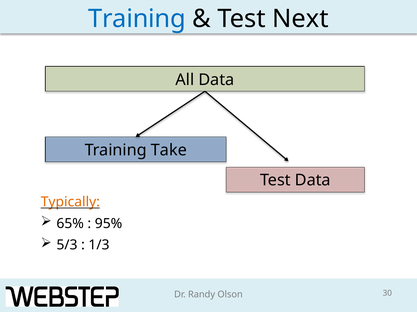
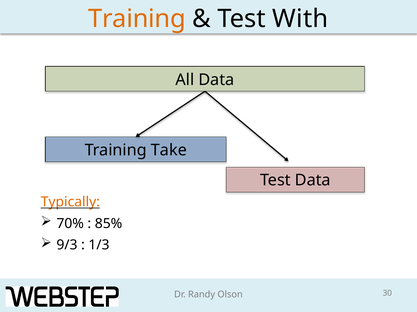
Training at (137, 19) colour: blue -> orange
Next: Next -> With
65%: 65% -> 70%
95%: 95% -> 85%
5/3: 5/3 -> 9/3
